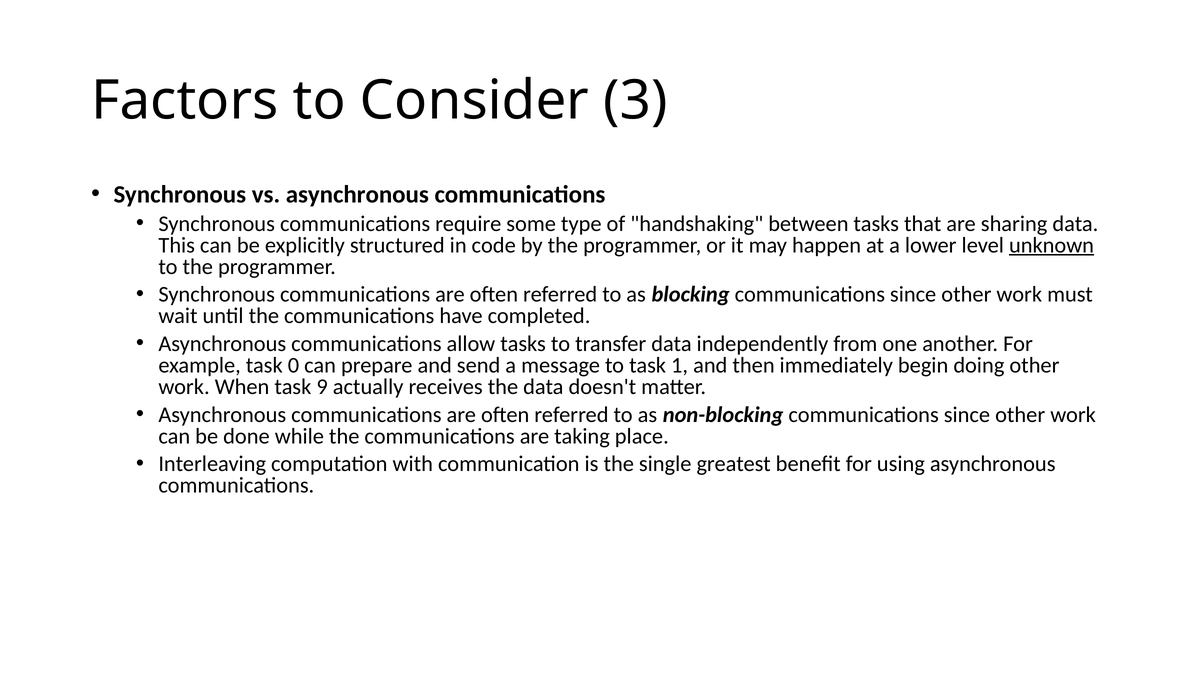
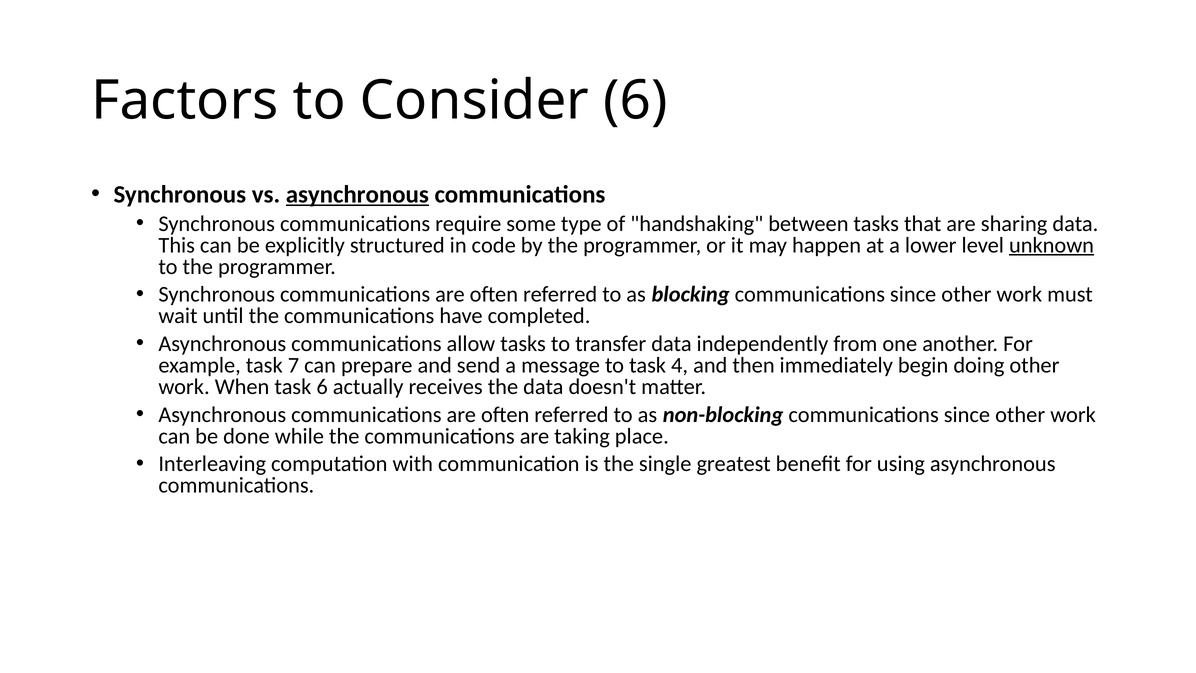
Consider 3: 3 -> 6
asynchronous at (357, 194) underline: none -> present
0: 0 -> 7
1: 1 -> 4
task 9: 9 -> 6
